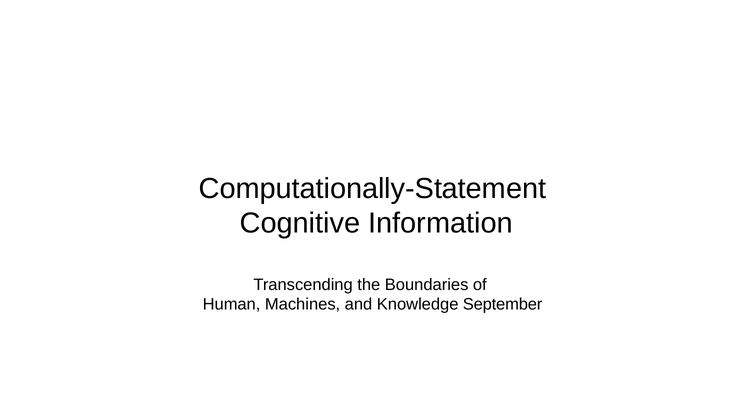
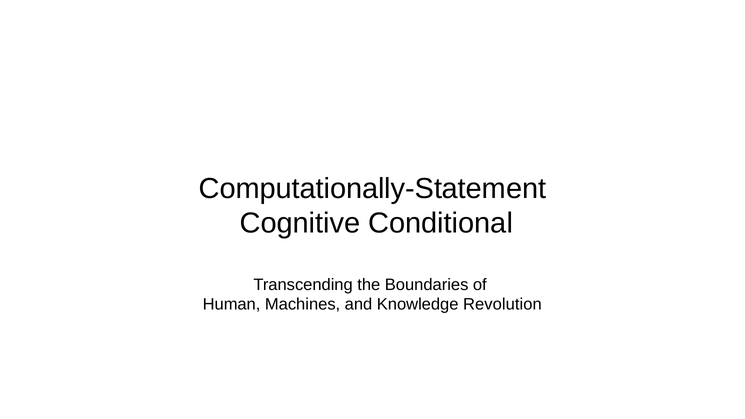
Information: Information -> Conditional
September: September -> Revolution
